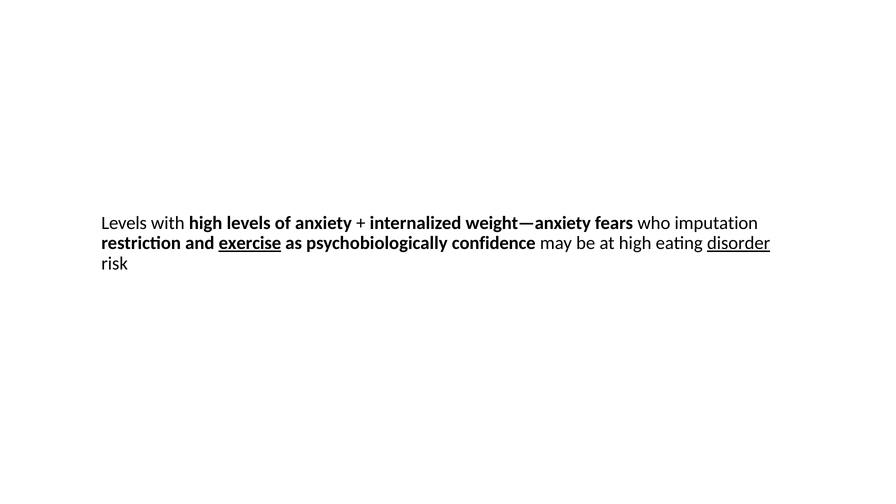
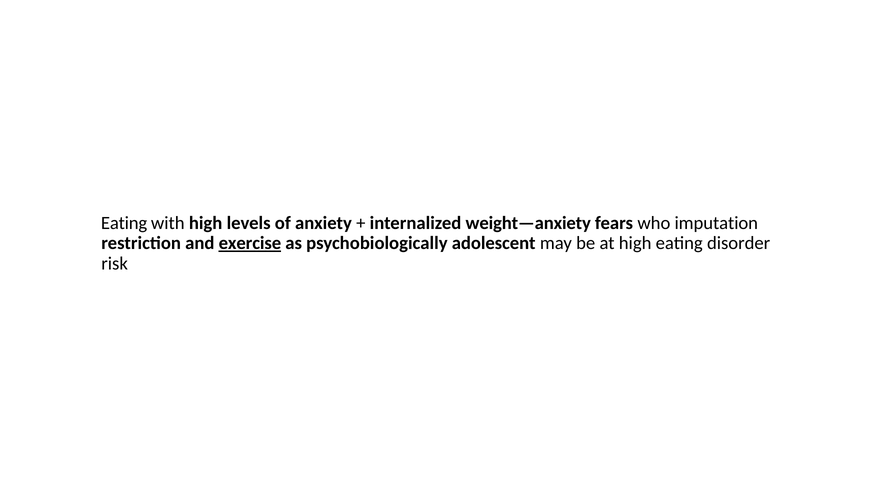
Levels at (124, 223): Levels -> Eating
confidence: confidence -> adolescent
disorder underline: present -> none
